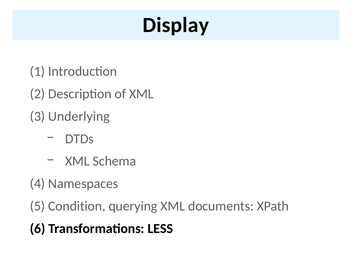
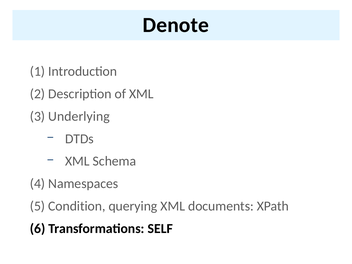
Display: Display -> Denote
LESS: LESS -> SELF
